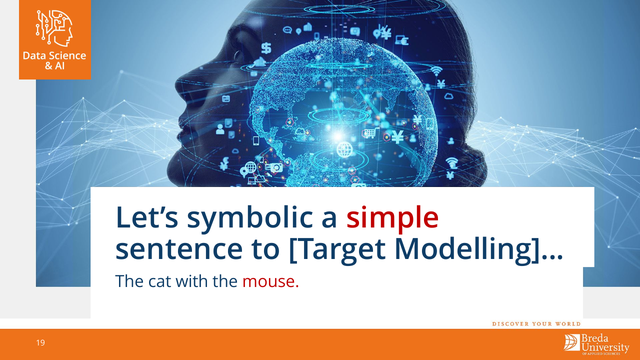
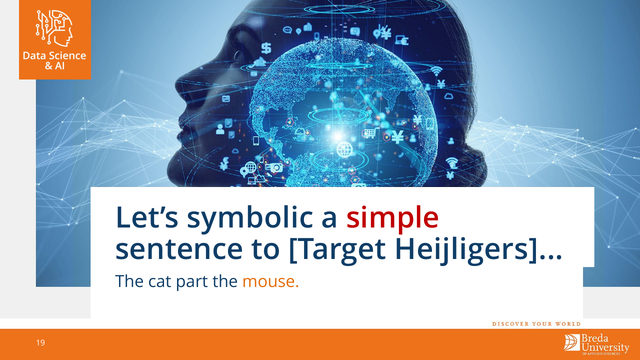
Modelling: Modelling -> Heijligers
with: with -> part
mouse colour: red -> orange
